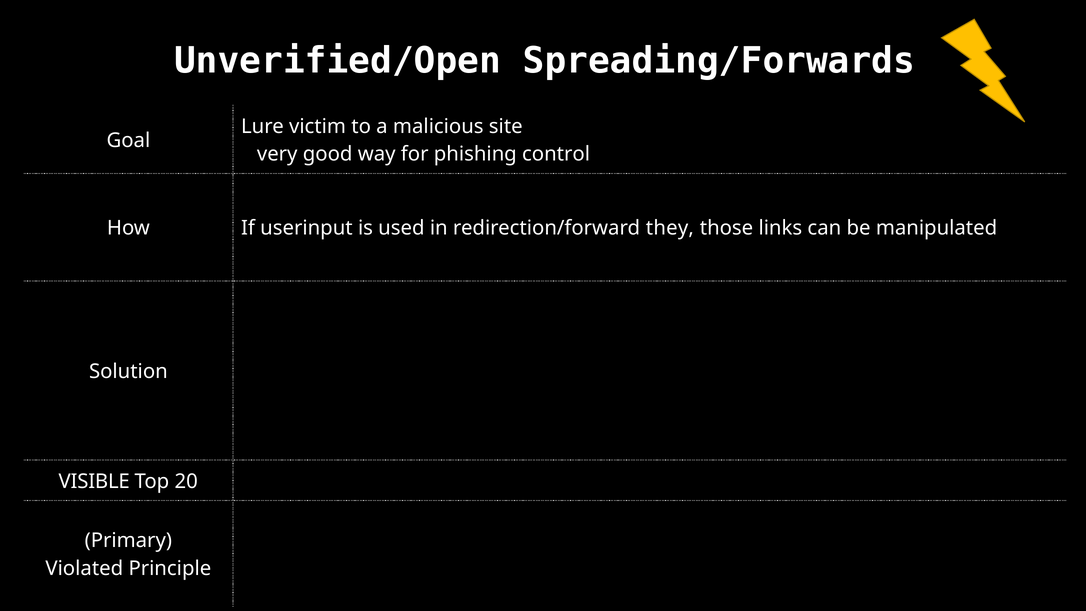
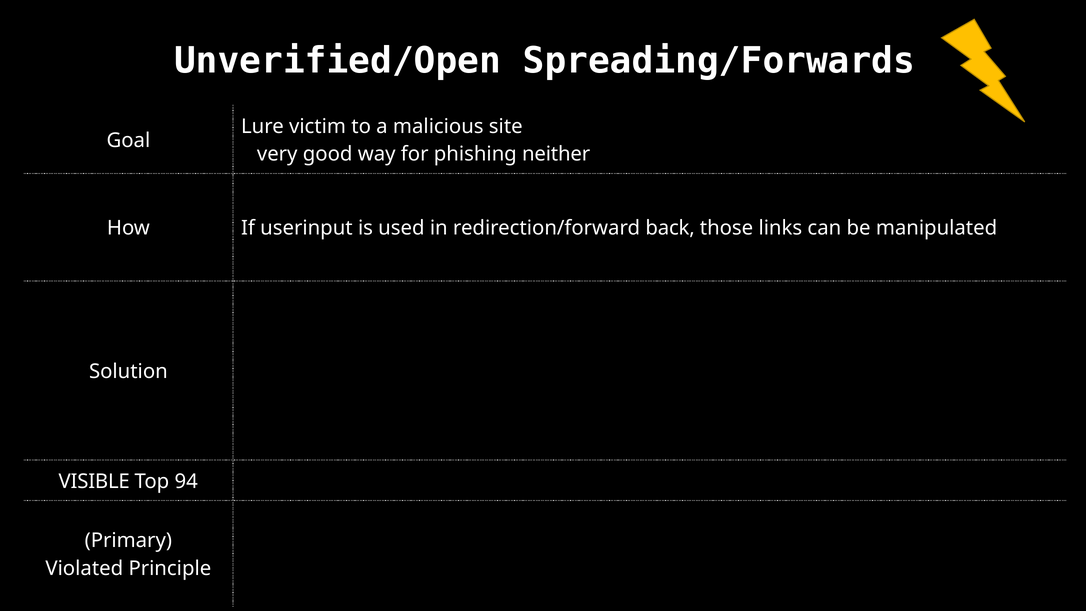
control: control -> neither
they: they -> back
20: 20 -> 94
